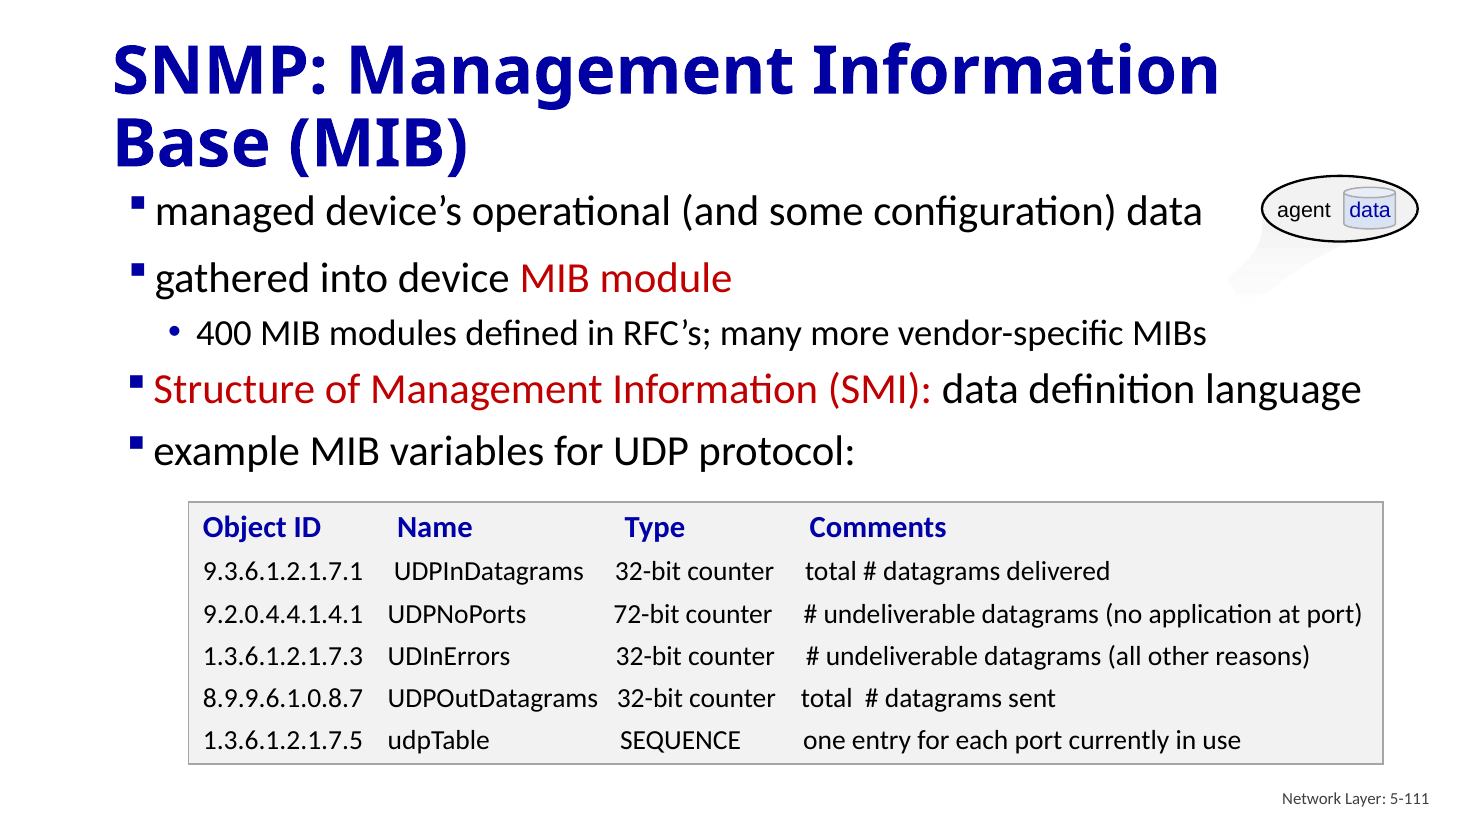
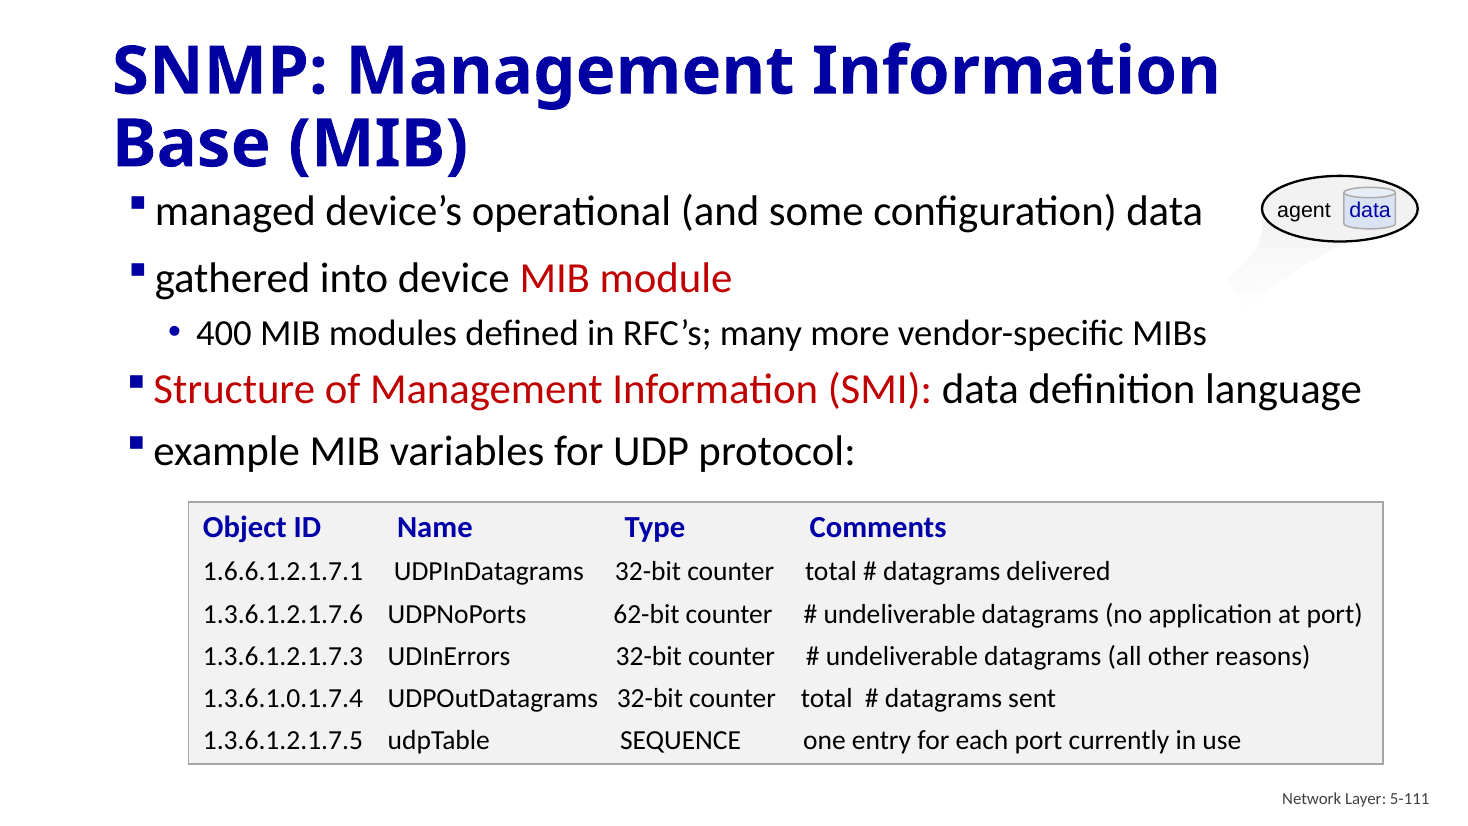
9.3.6.1.2.1.7.1: 9.3.6.1.2.1.7.1 -> 1.6.6.1.2.1.7.1
9.2.0.4.4.1.4.1: 9.2.0.4.4.1.4.1 -> 1.3.6.1.2.1.7.6
72-bit: 72-bit -> 62-bit
8.9.9.6.1.0.8.7: 8.9.9.6.1.0.8.7 -> 1.3.6.1.0.1.7.4
